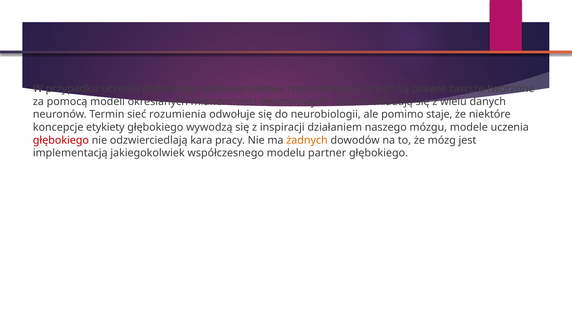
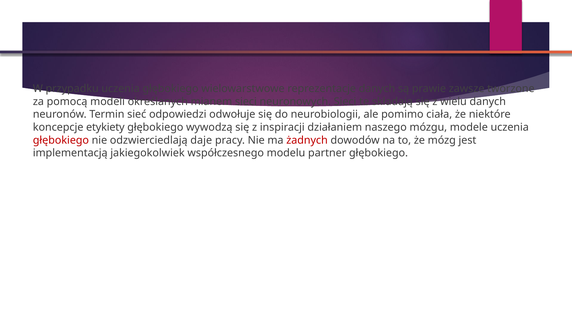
rozumienia: rozumienia -> odpowiedzi
staje: staje -> ciała
kara: kara -> daje
żadnych colour: orange -> red
